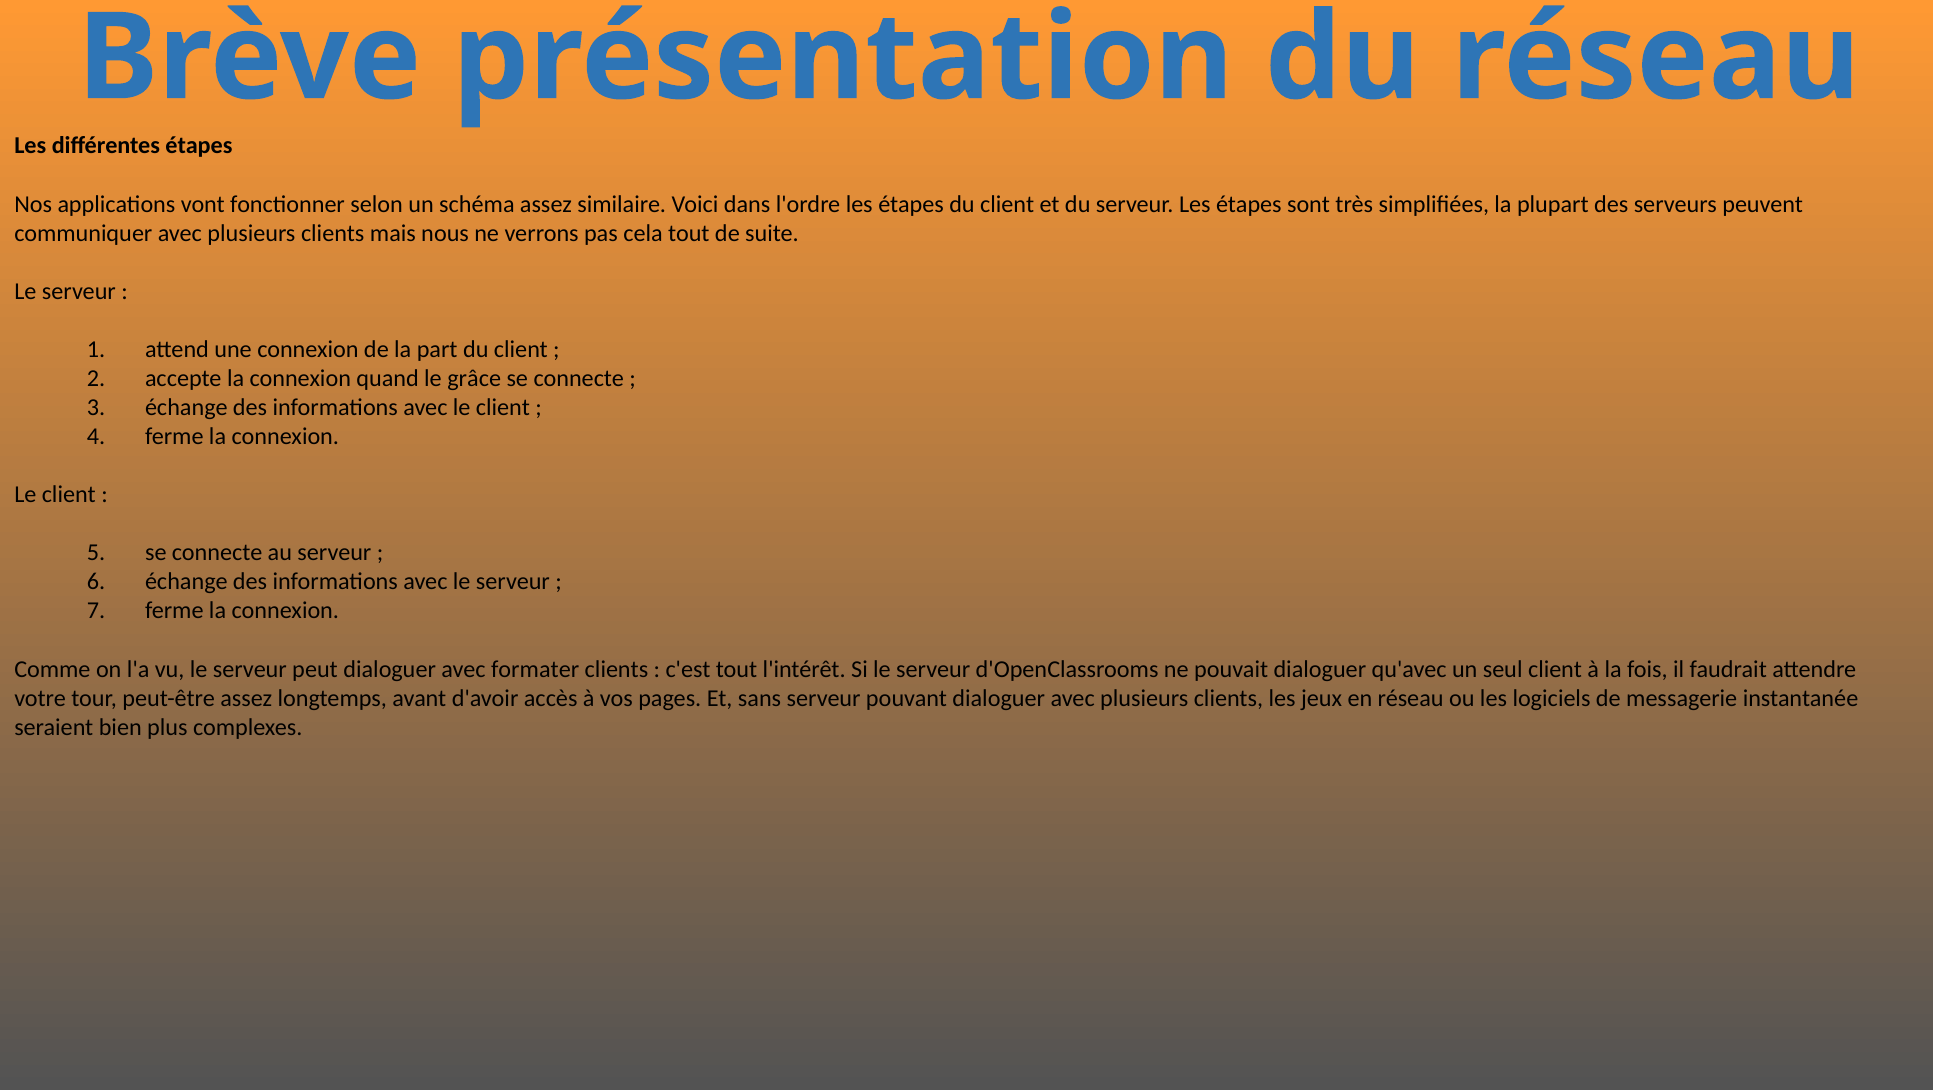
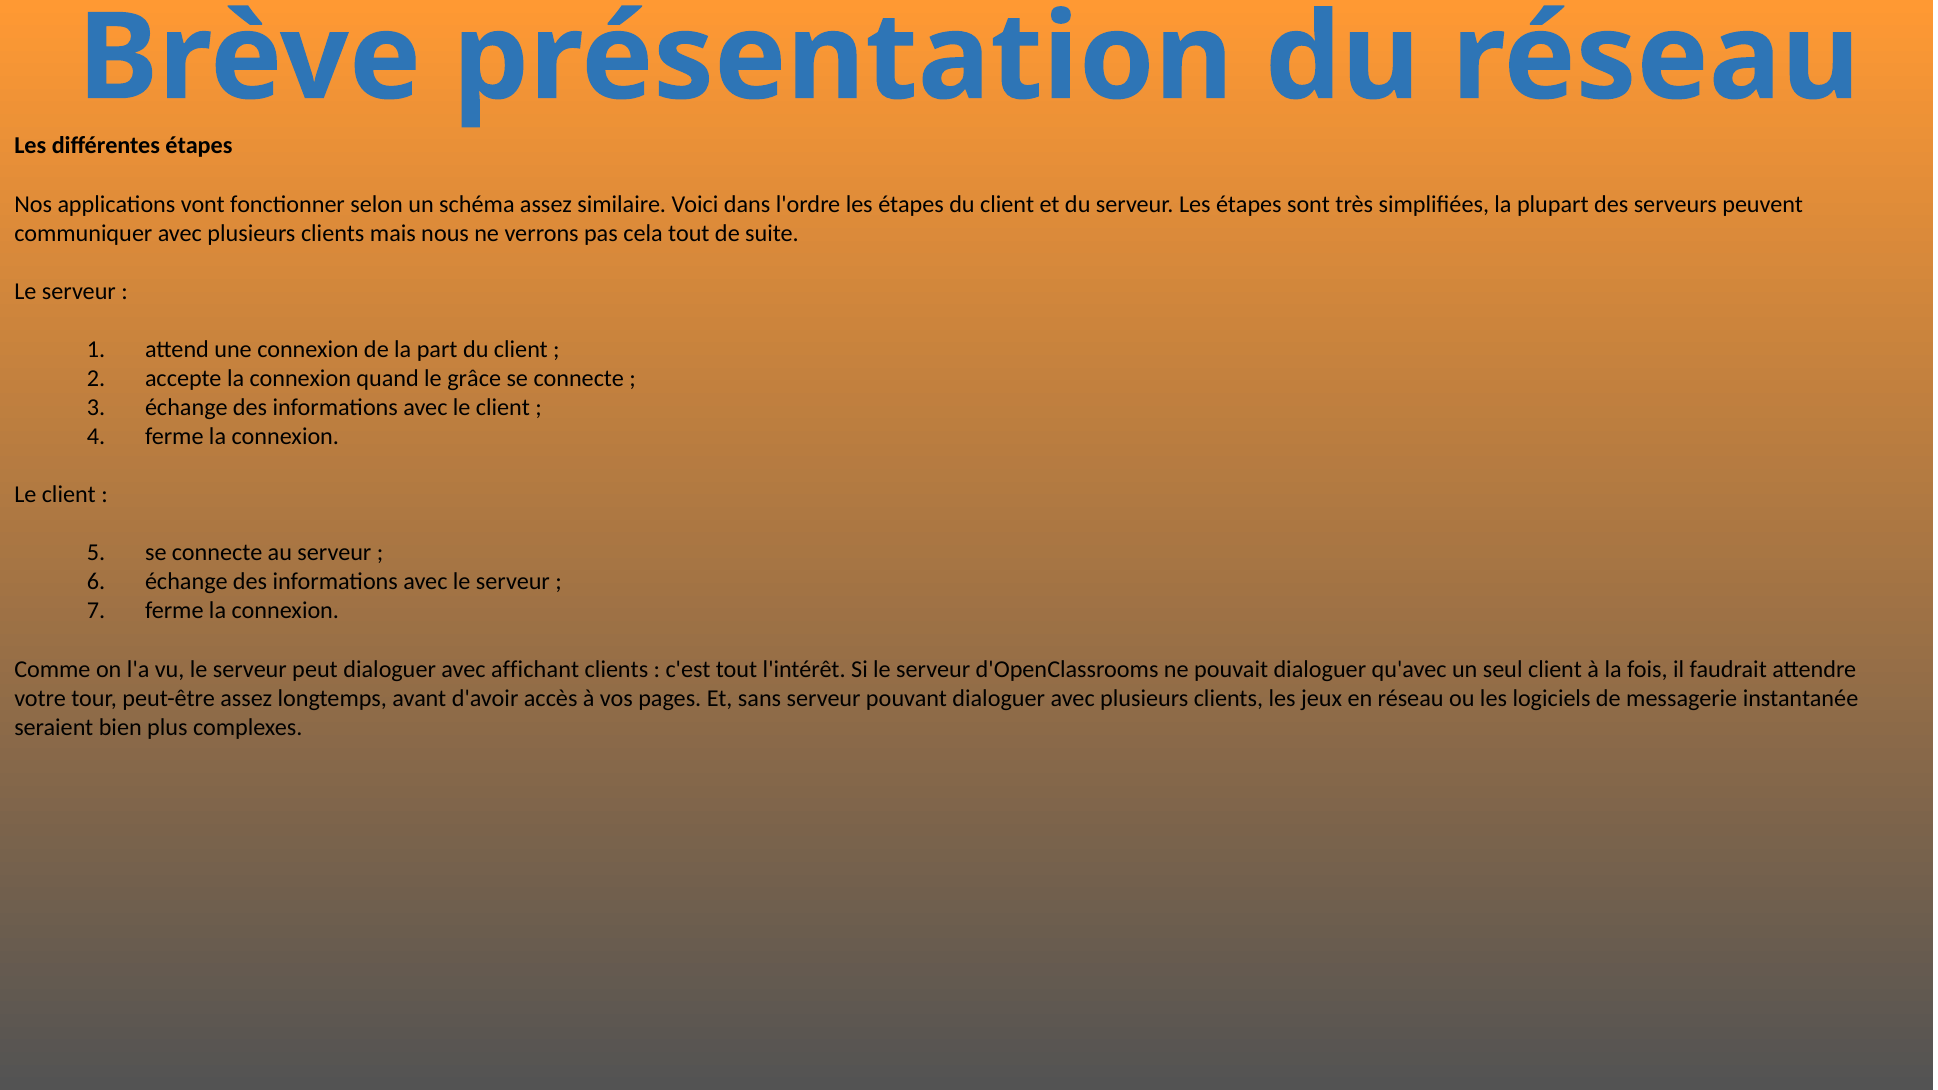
formater: formater -> affichant
